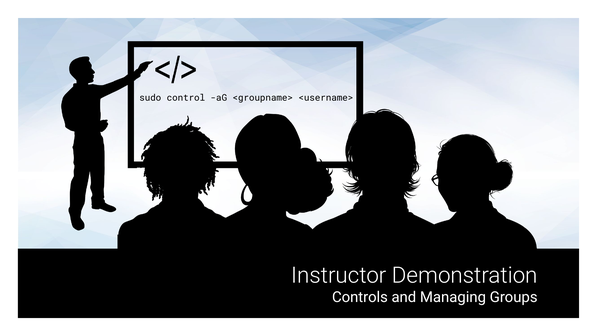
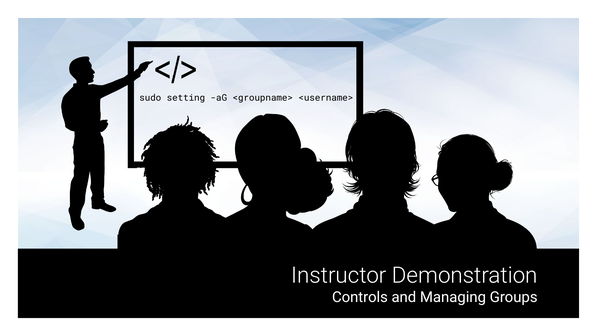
control: control -> setting
